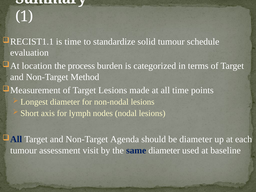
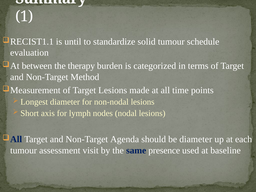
is time: time -> until
location: location -> between
process: process -> therapy
same diameter: diameter -> presence
